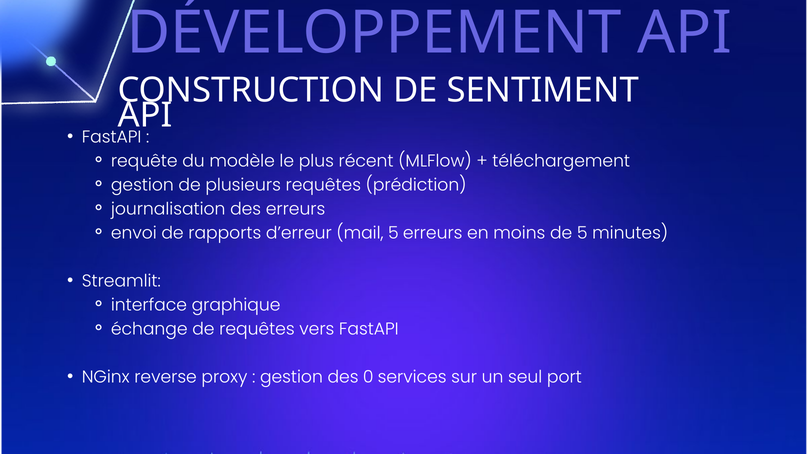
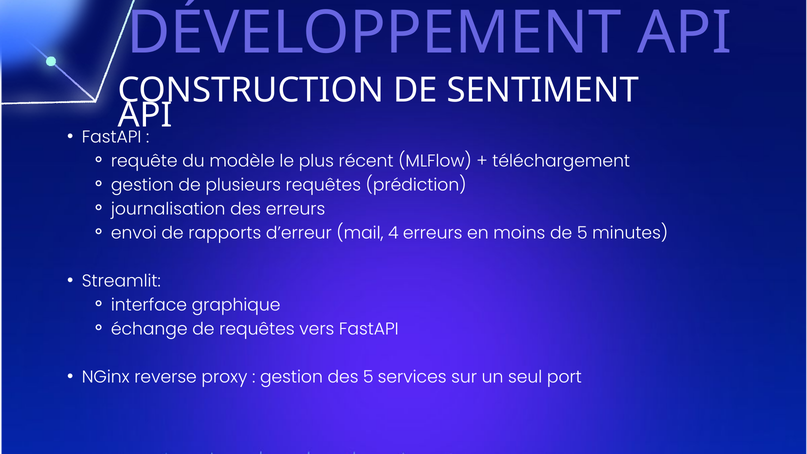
mail 5: 5 -> 4
des 0: 0 -> 5
